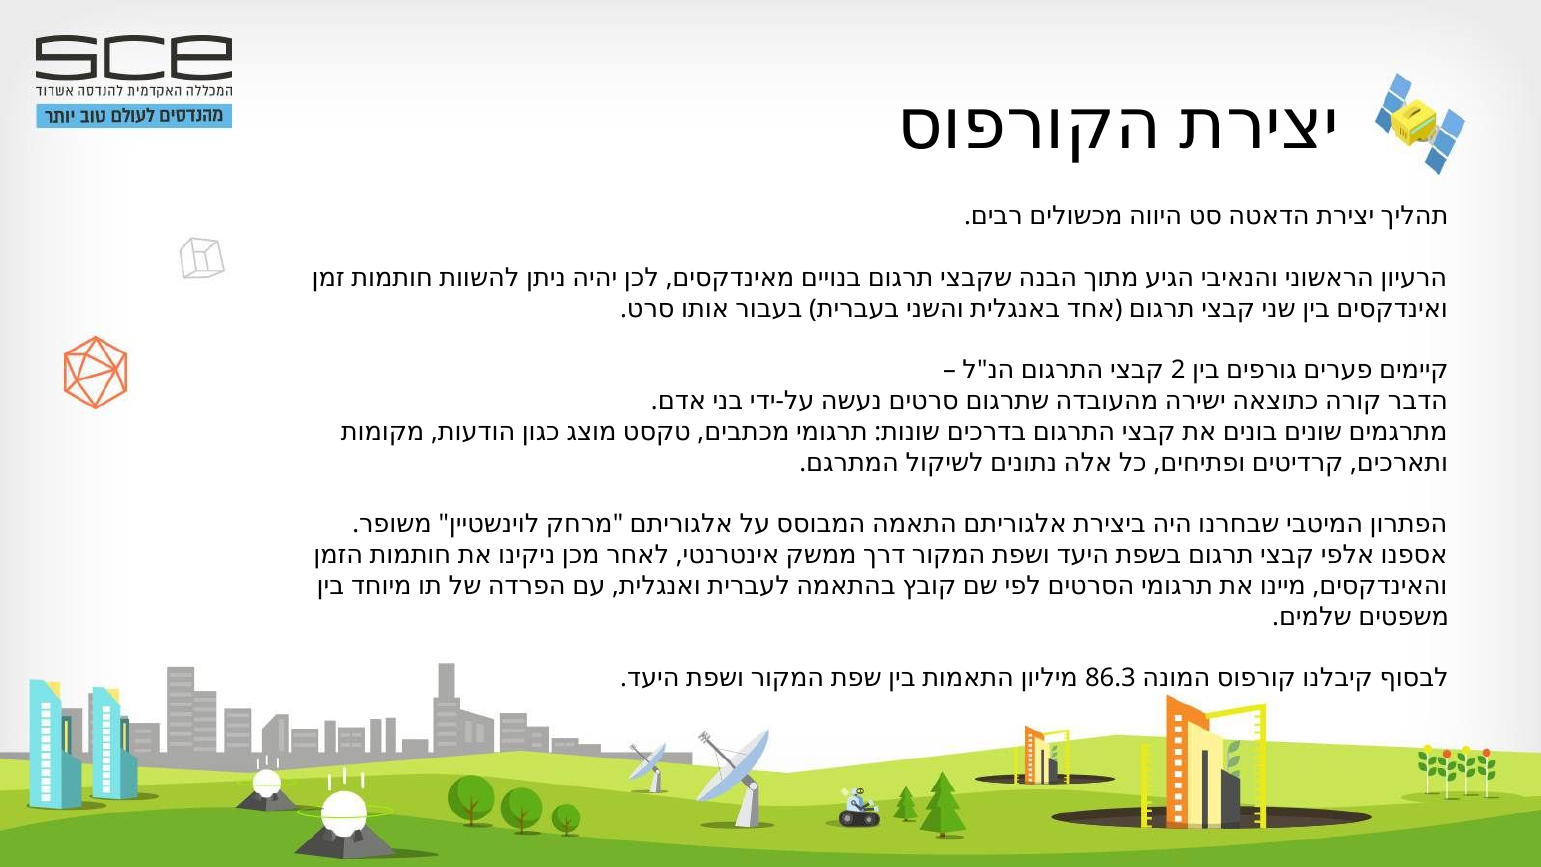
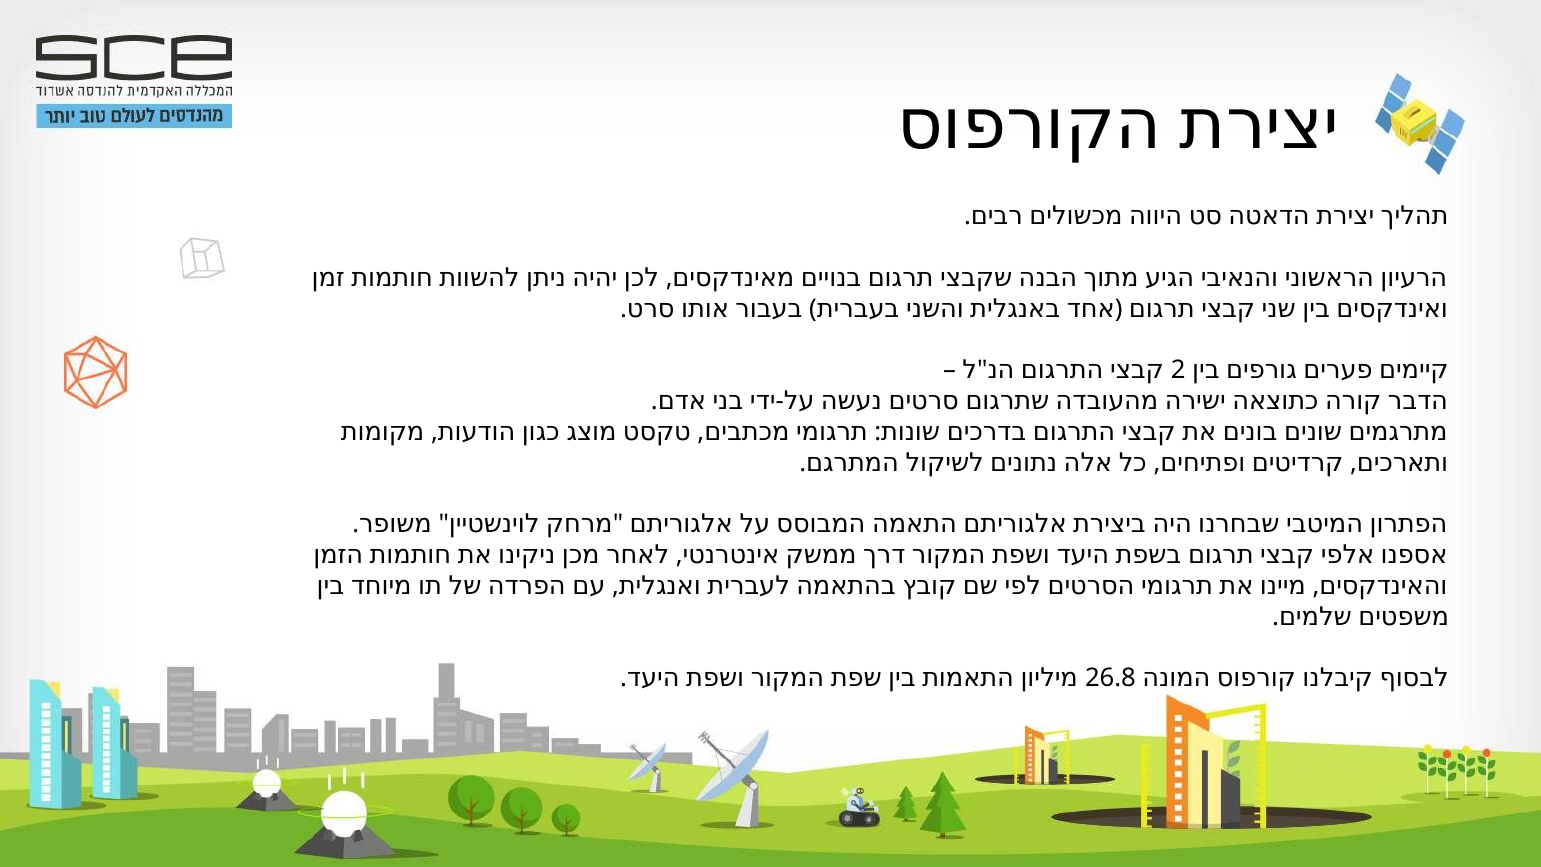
86.3: 86.3 -> 26.8
